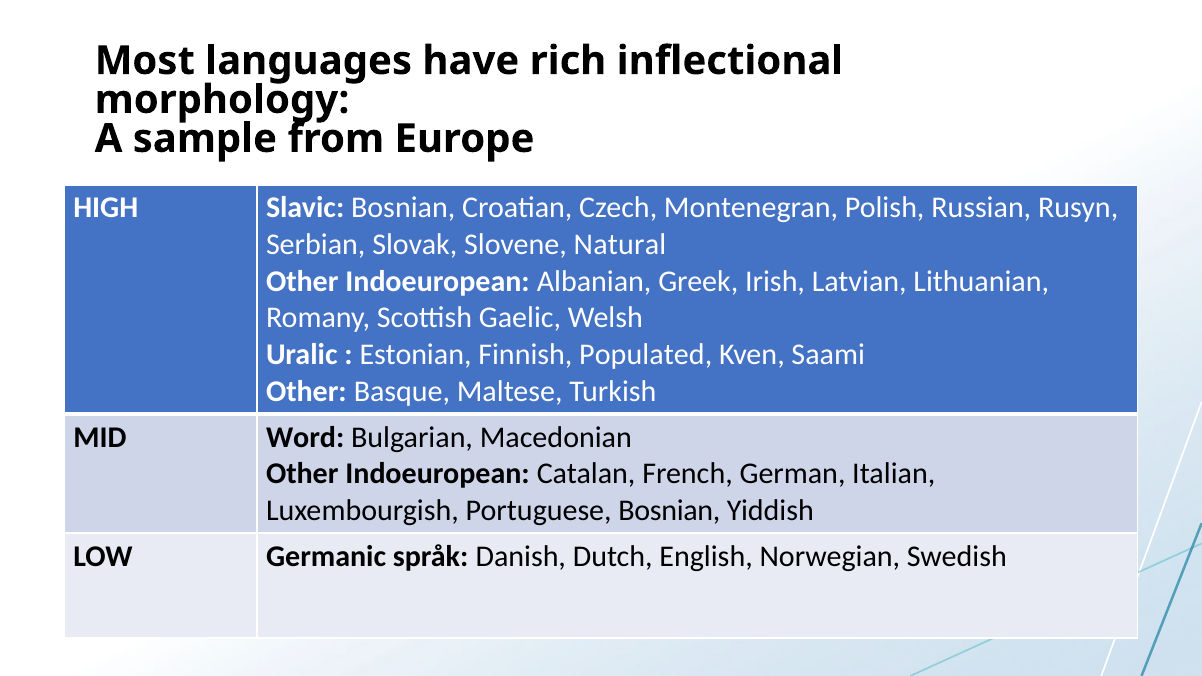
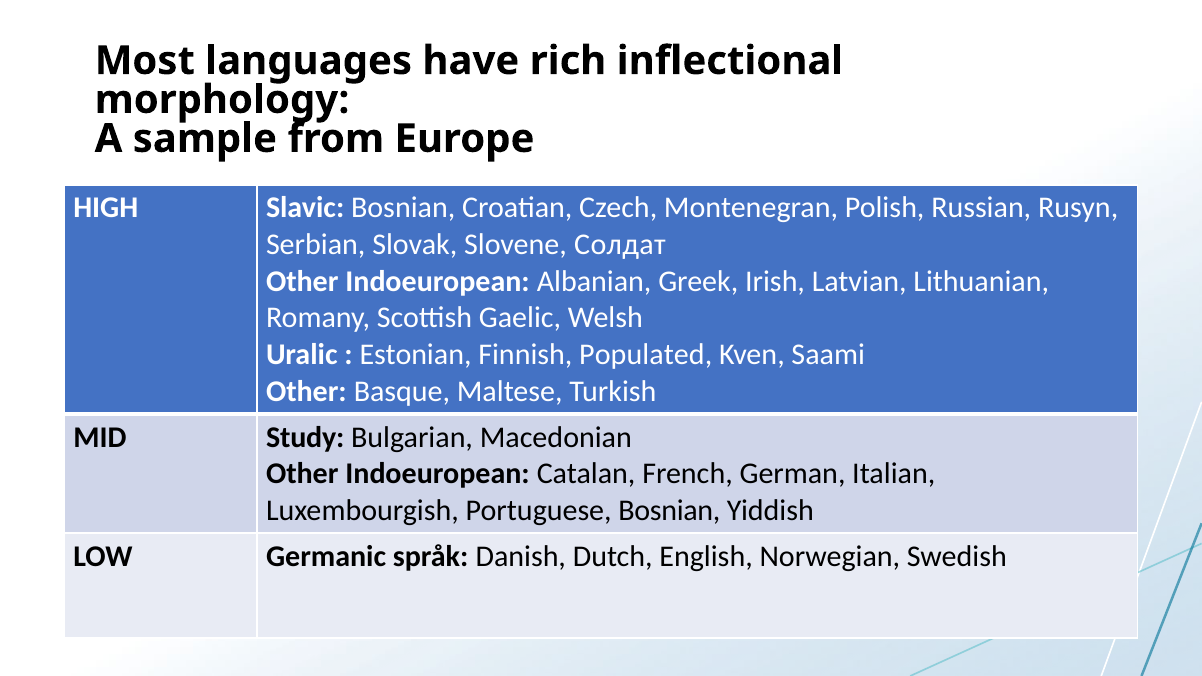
Natural: Natural -> Солдат
Word: Word -> Study
